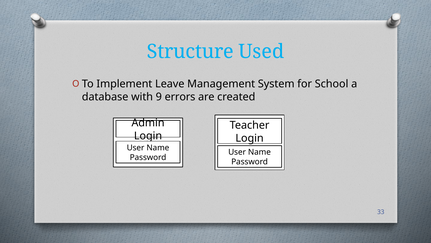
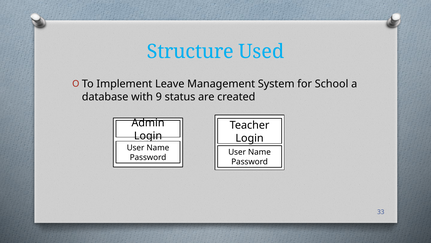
errors: errors -> status
